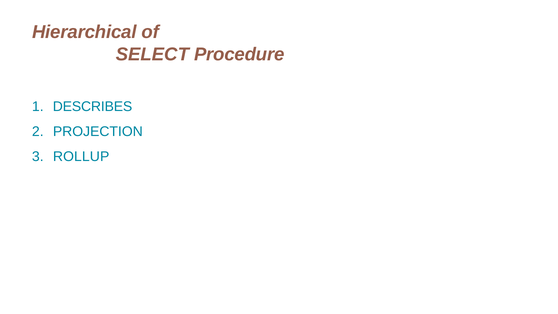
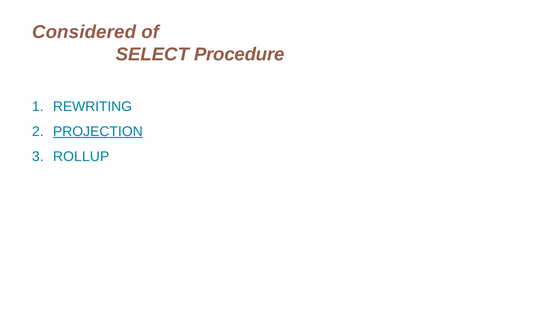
Hierarchical: Hierarchical -> Considered
DESCRIBES: DESCRIBES -> REWRITING
PROJECTION underline: none -> present
